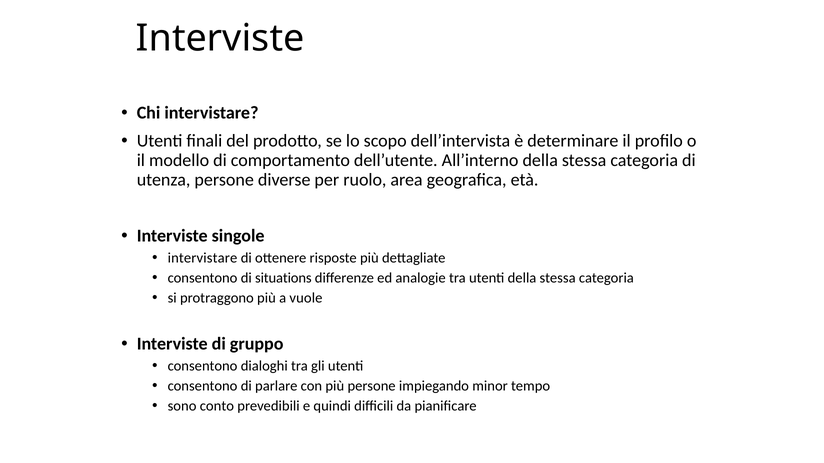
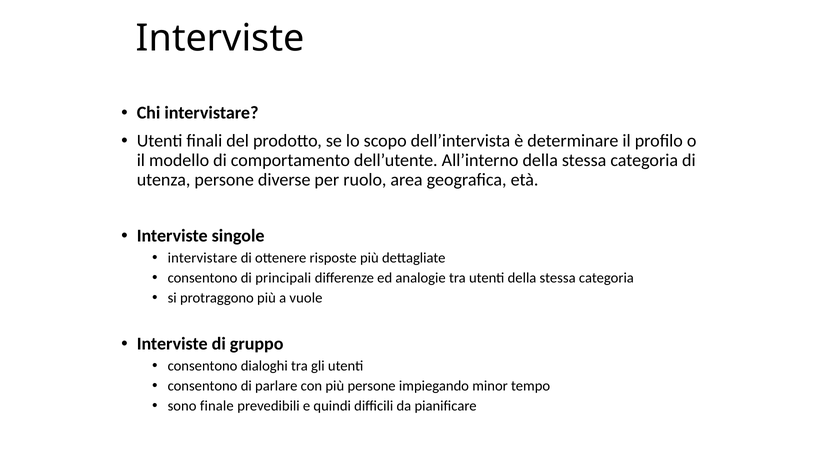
situations: situations -> principali
conto: conto -> finale
